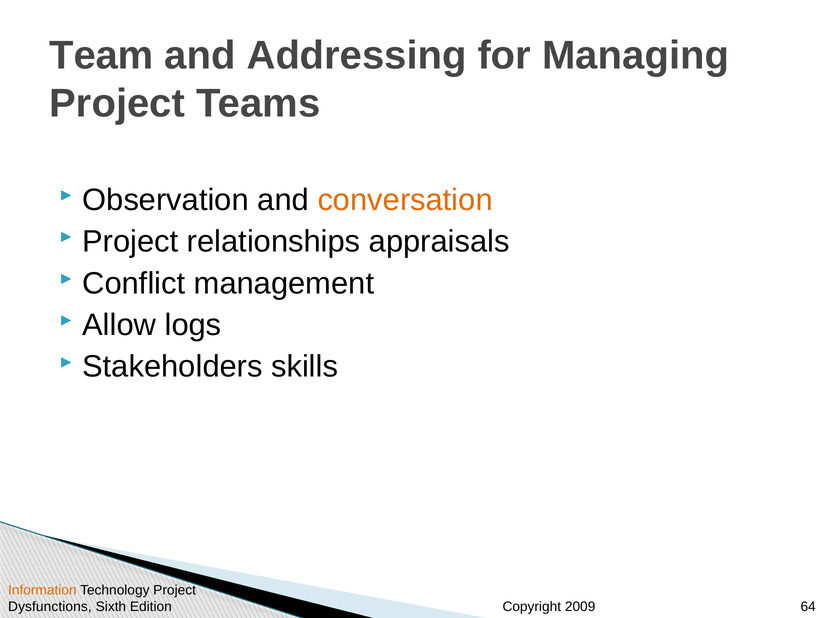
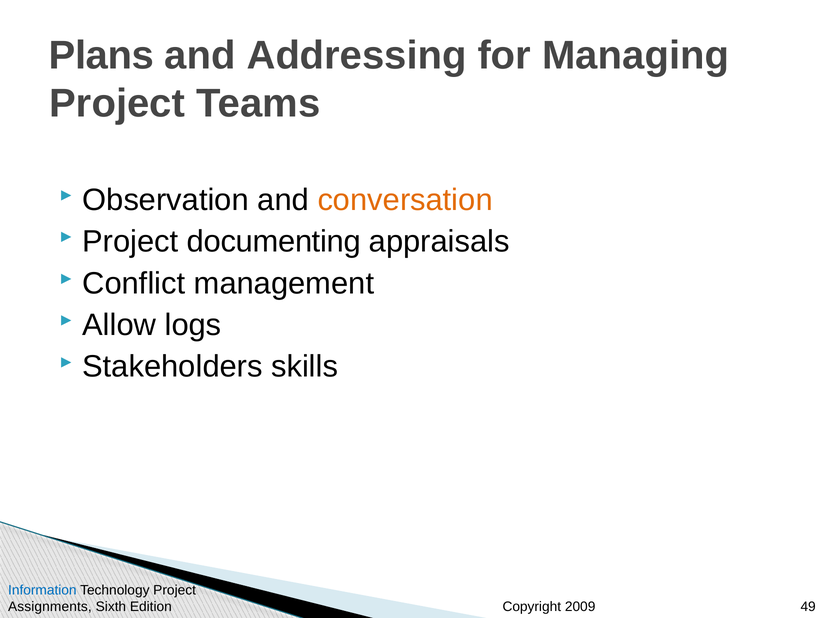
Team: Team -> Plans
relationships: relationships -> documenting
Information colour: orange -> blue
Dysfunctions: Dysfunctions -> Assignments
64: 64 -> 49
